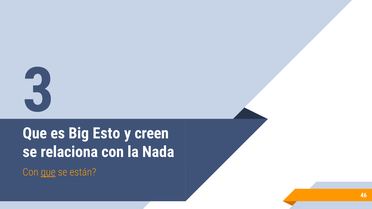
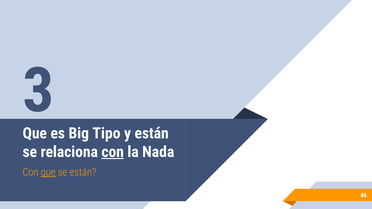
Esto: Esto -> Tipo
y creen: creen -> están
con at (113, 152) underline: none -> present
